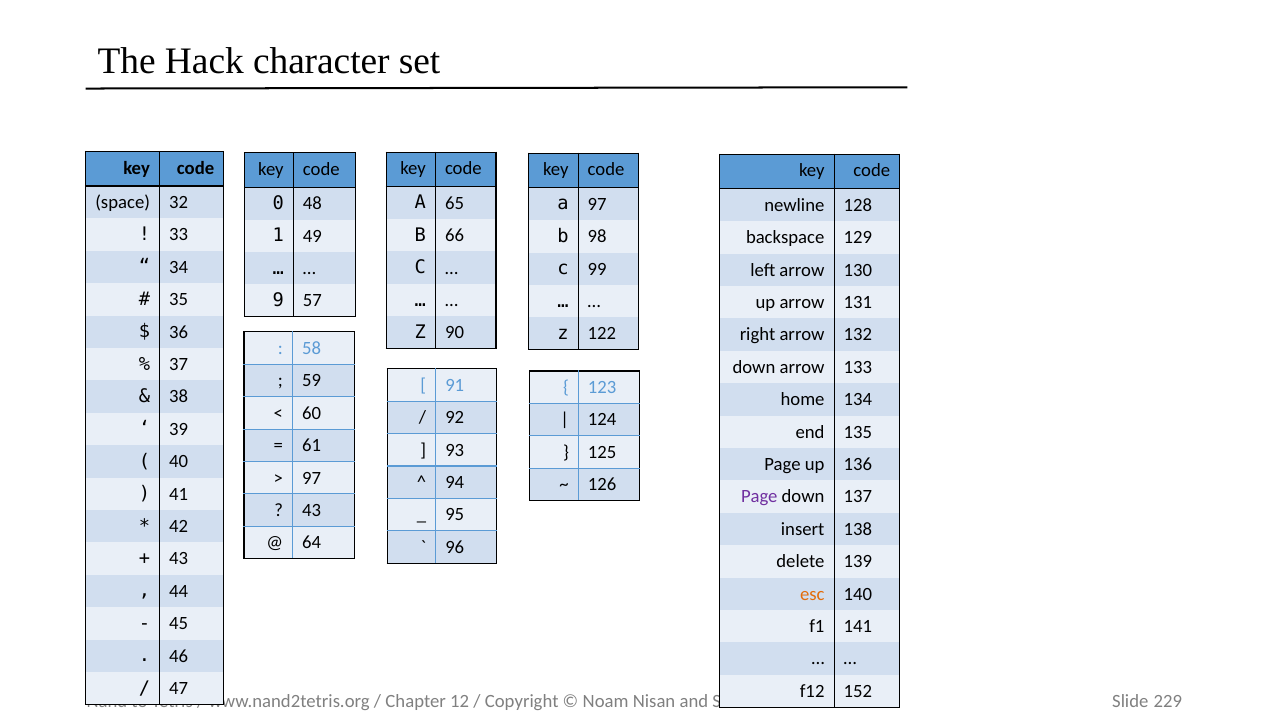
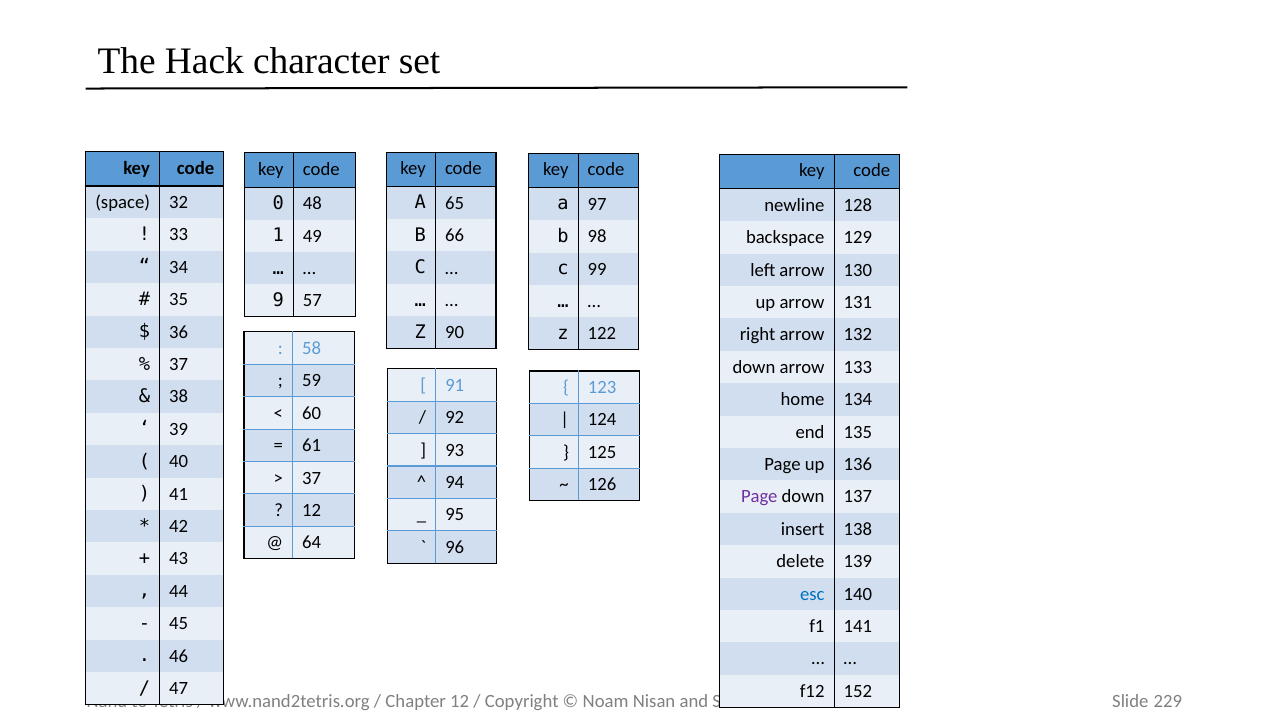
97 at (312, 478): 97 -> 37
43 at (312, 510): 43 -> 12
esc colour: orange -> blue
